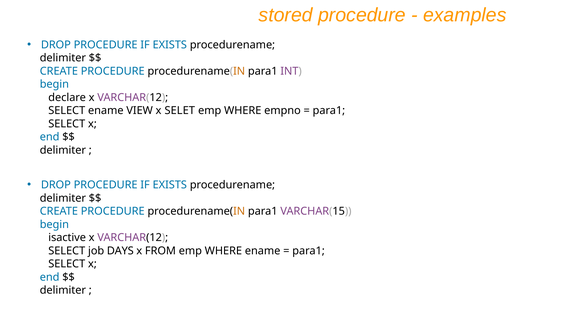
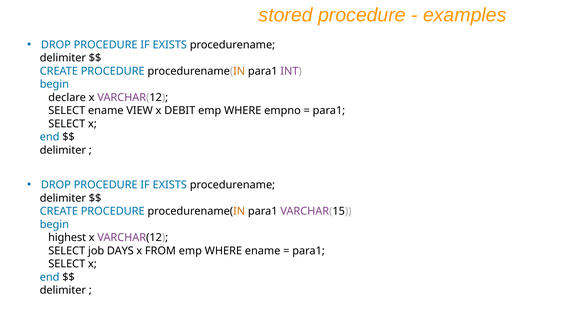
SELET: SELET -> DEBIT
isactive: isactive -> highest
